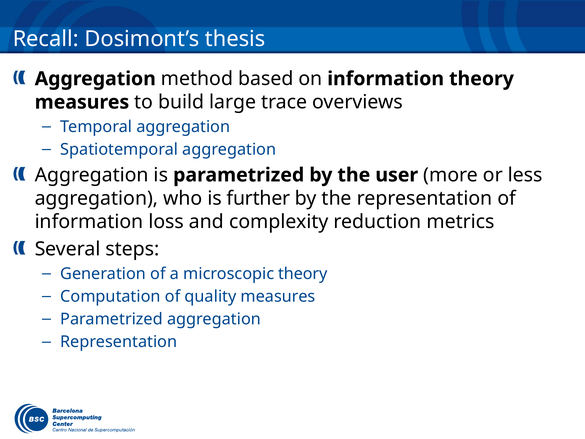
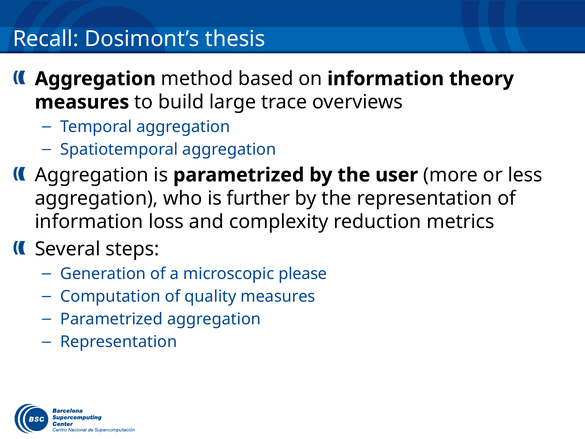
microscopic theory: theory -> please
